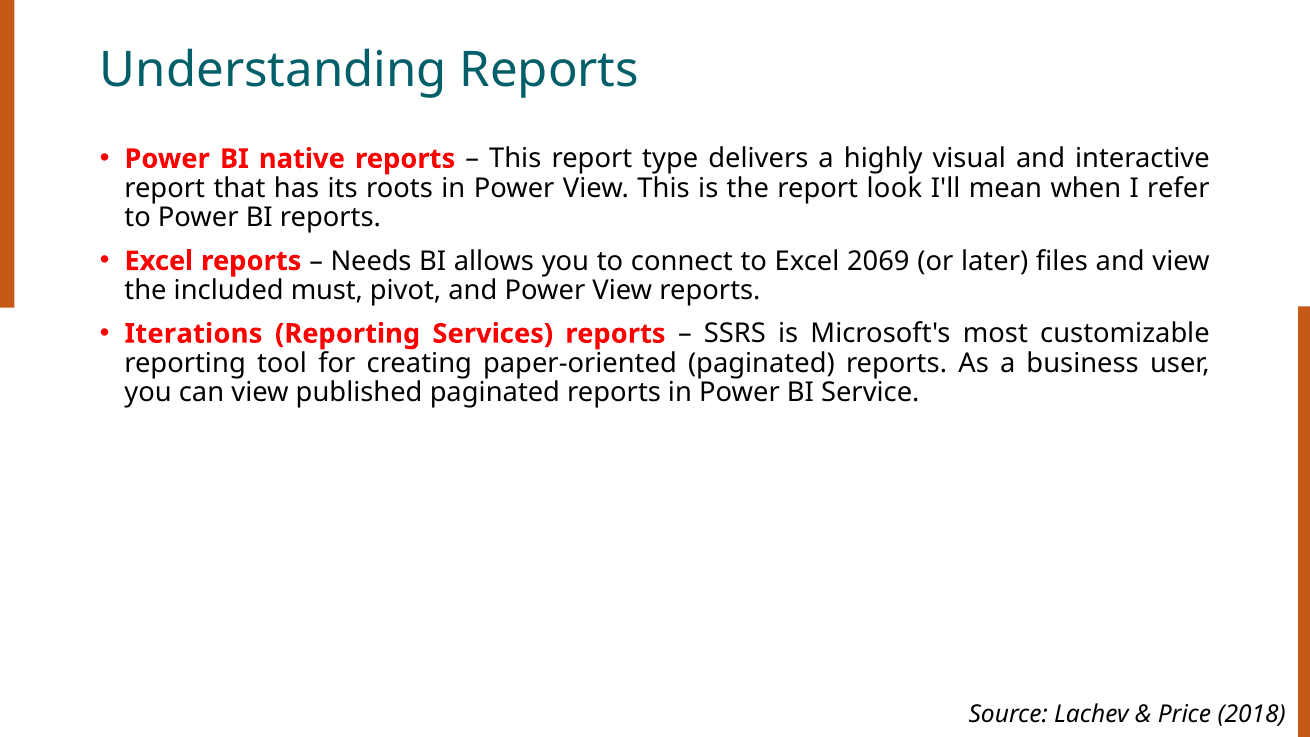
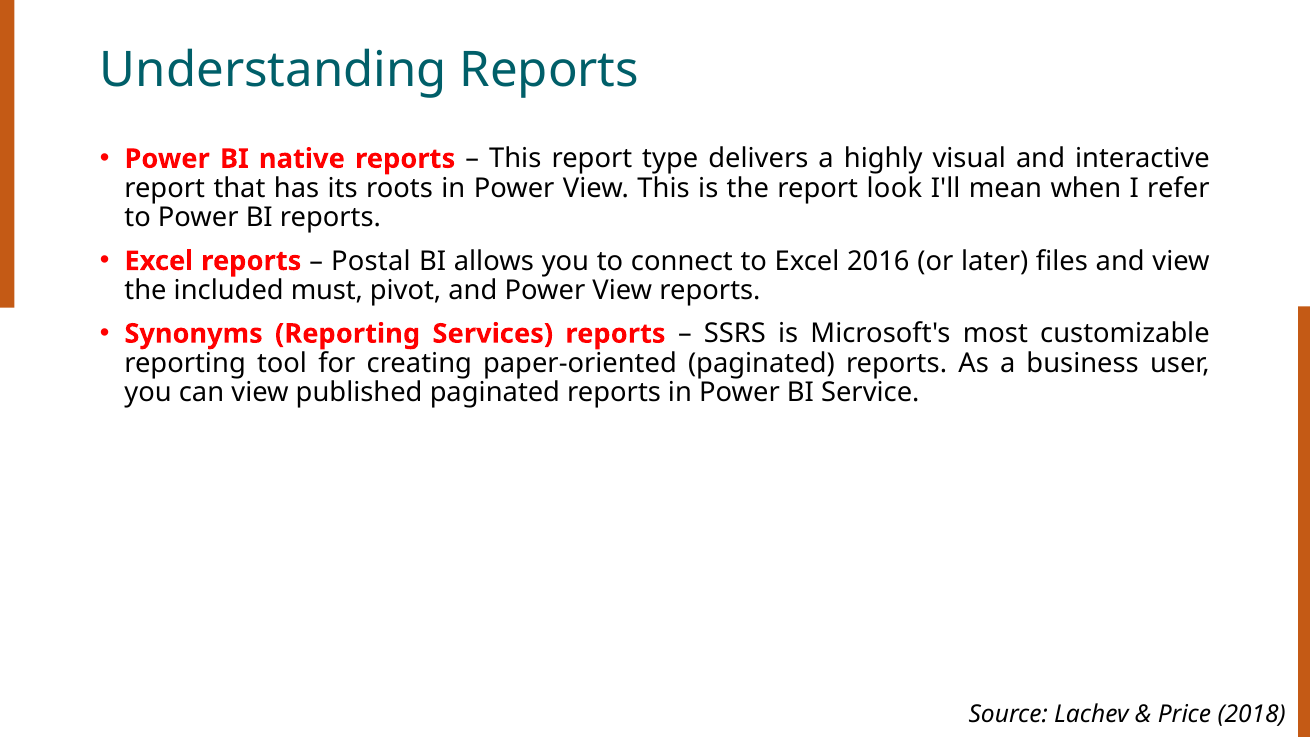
Needs: Needs -> Postal
2069: 2069 -> 2016
Iterations: Iterations -> Synonyms
